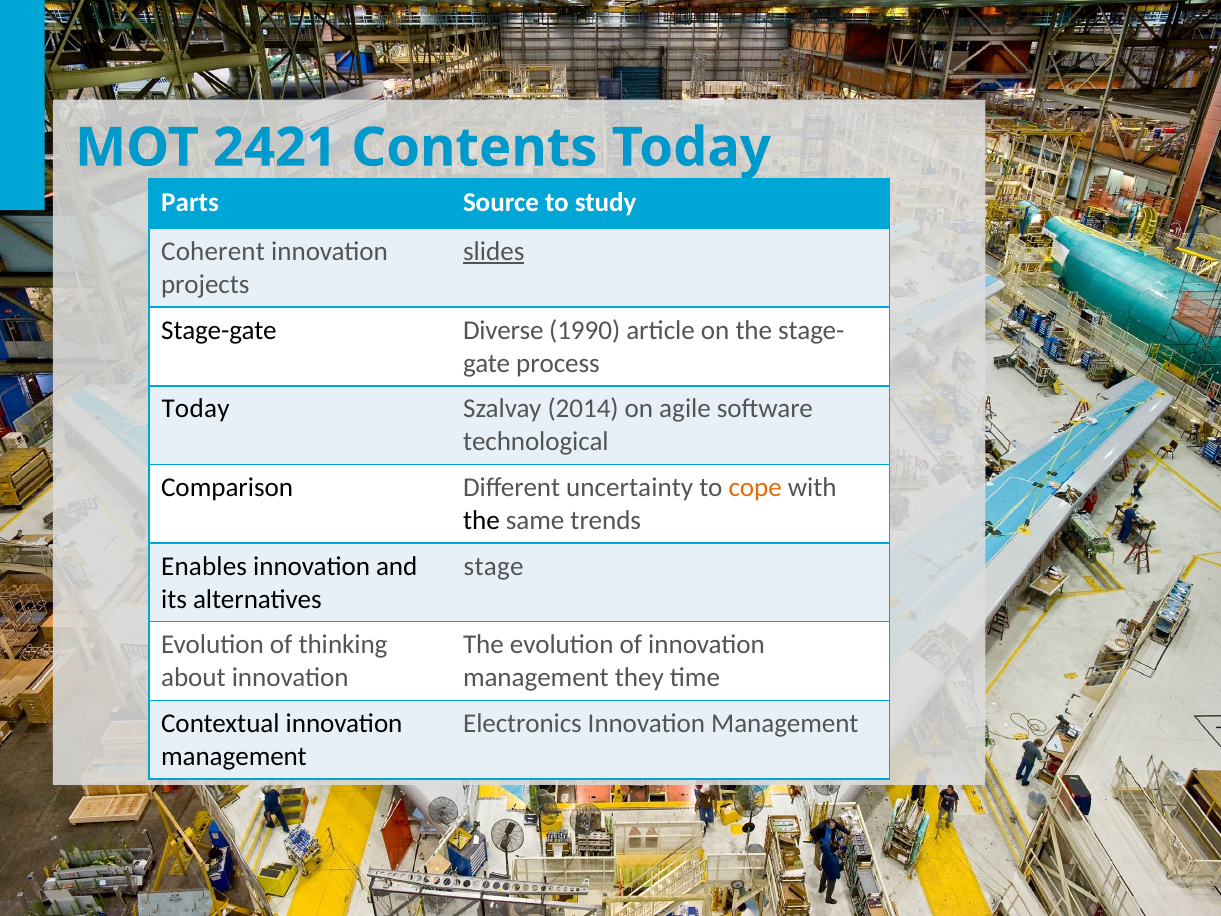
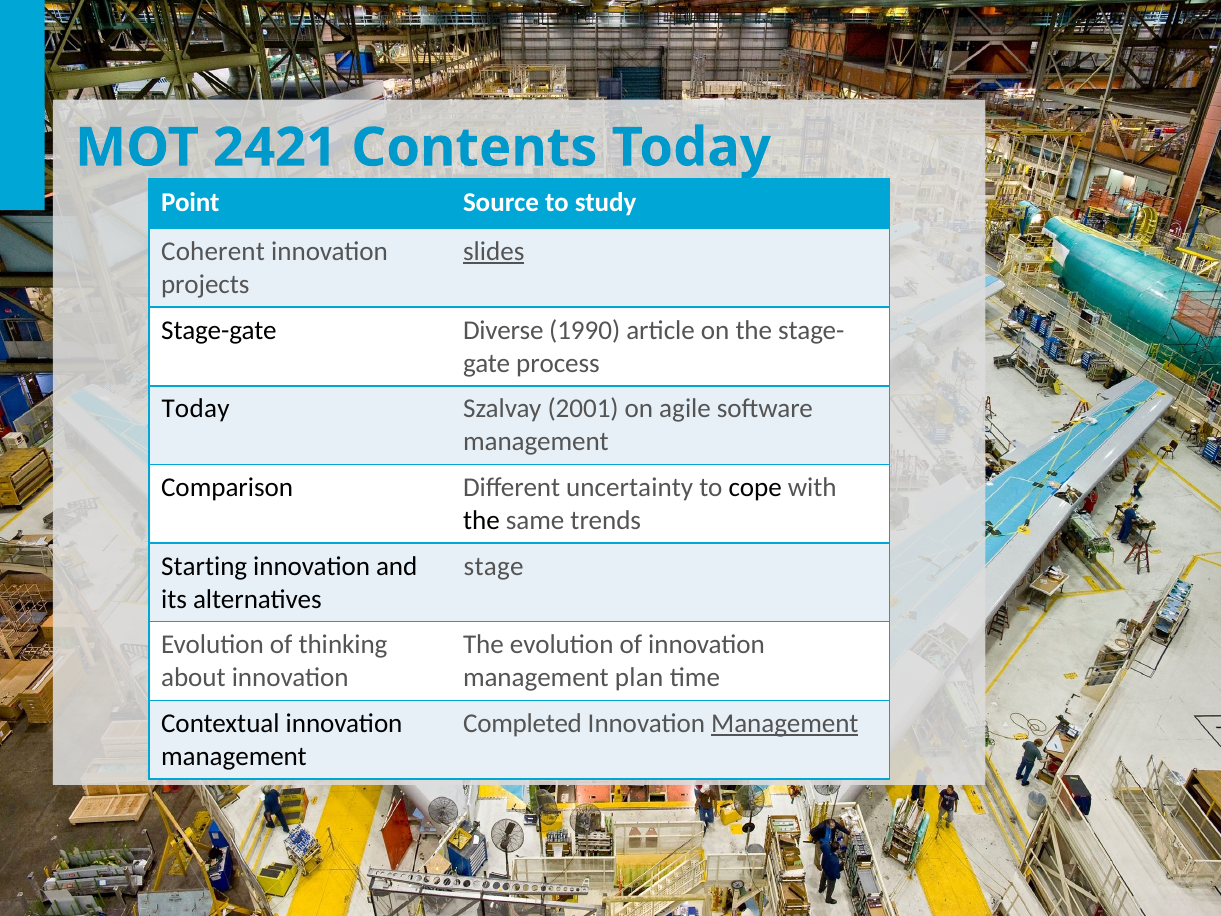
Parts: Parts -> Point
2014: 2014 -> 2001
technological at (536, 442): technological -> management
cope colour: orange -> black
Enables: Enables -> Starting
they: they -> plan
Electronics: Electronics -> Completed
Management at (785, 723) underline: none -> present
